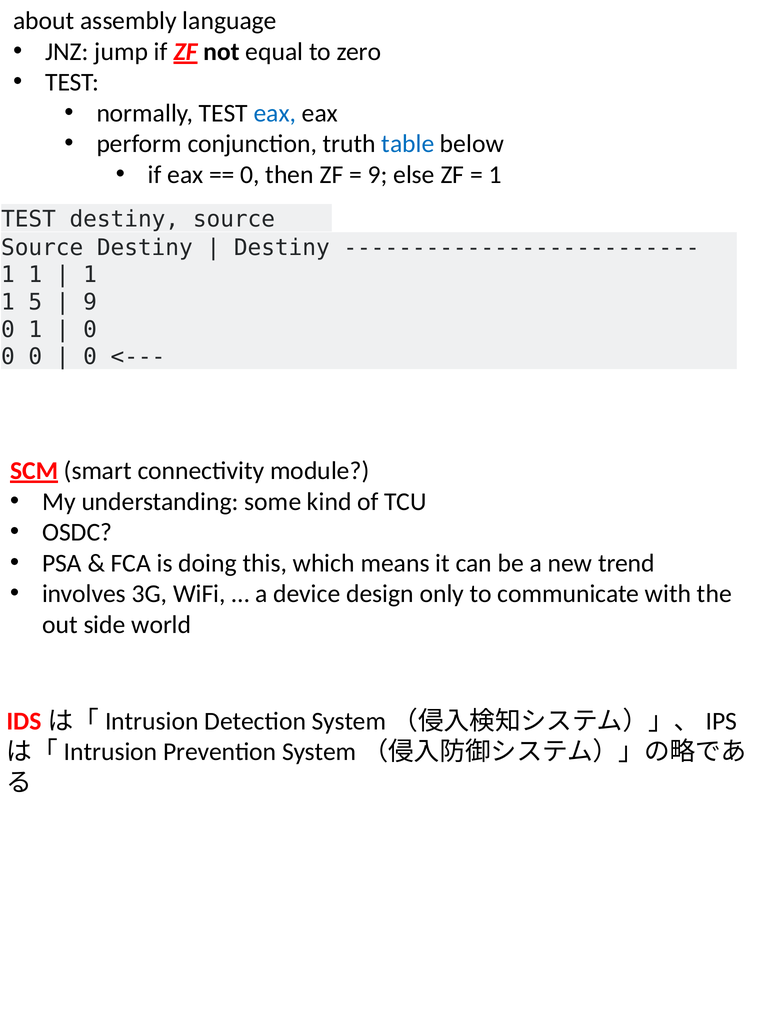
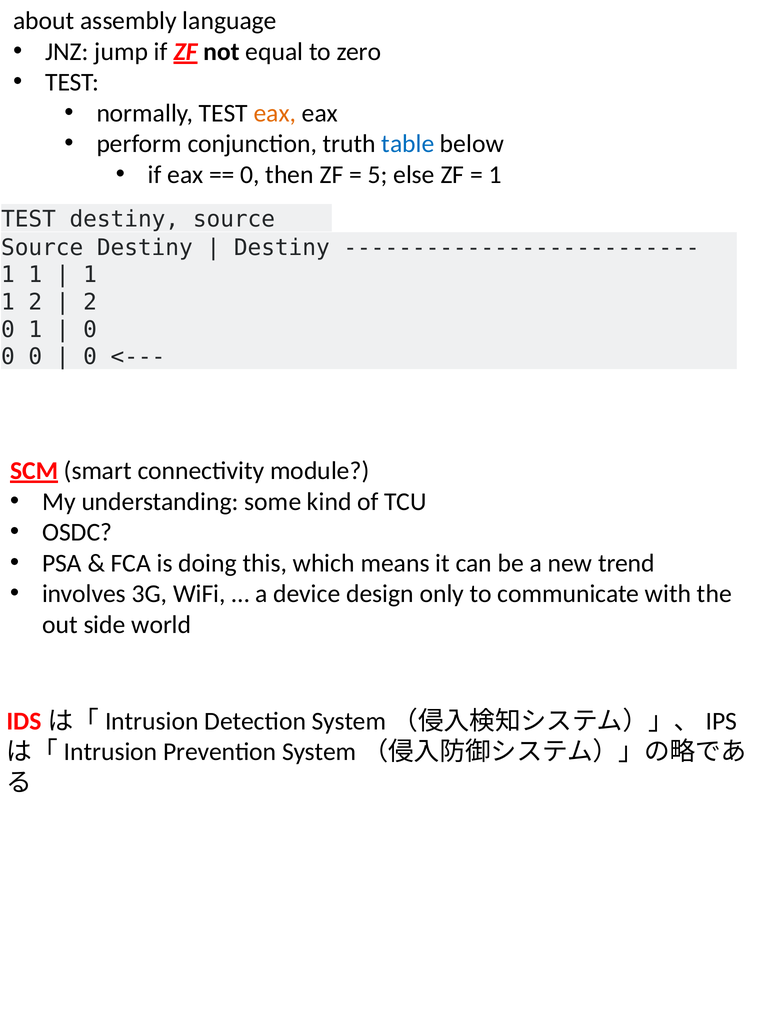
eax at (275, 113) colour: blue -> orange
9 at (378, 175): 9 -> 5
1 5: 5 -> 2
9 at (90, 302): 9 -> 2
